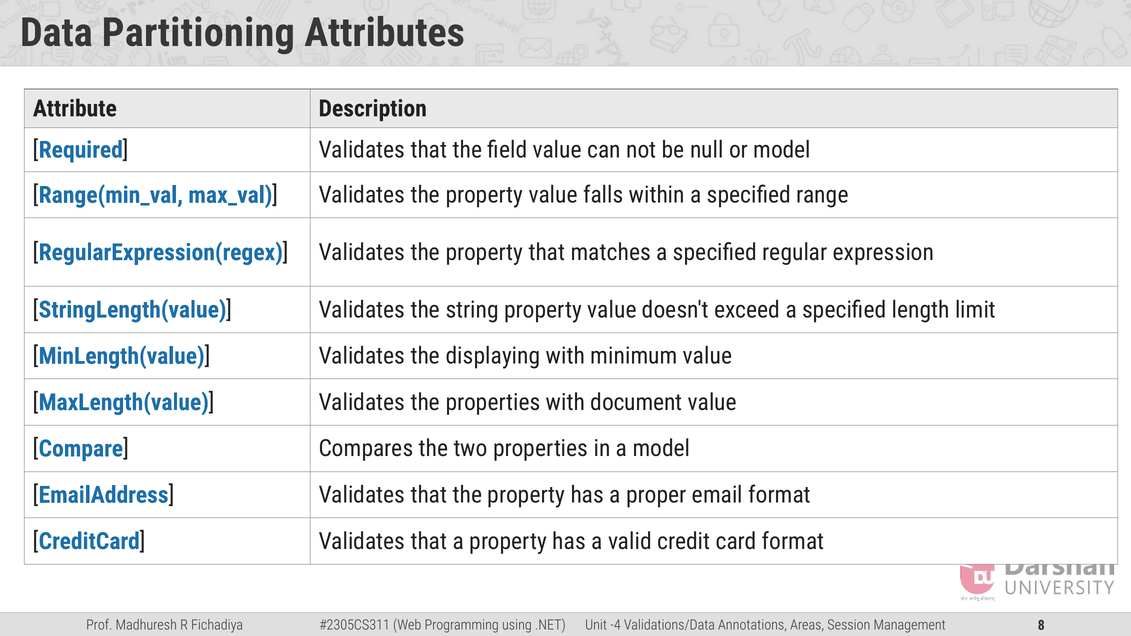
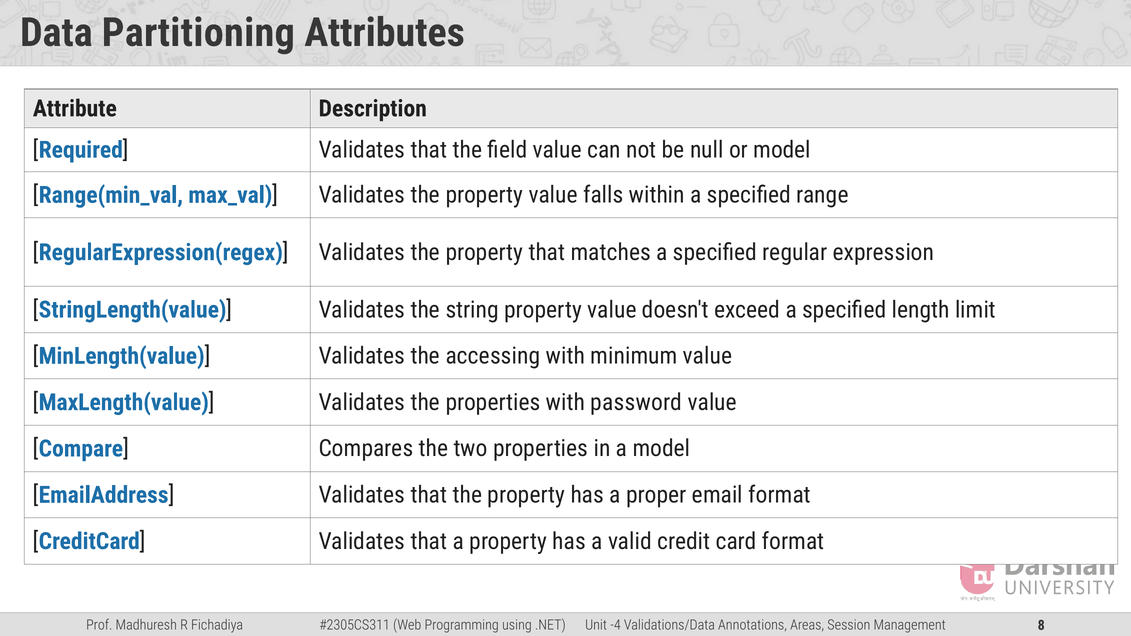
displaying: displaying -> accessing
document: document -> password
